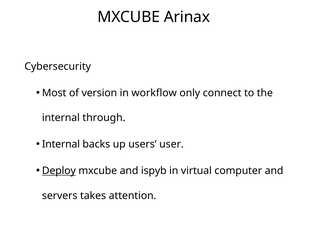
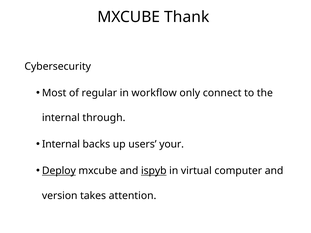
Arinax: Arinax -> Thank
version: version -> regular
user: user -> your
ispyb underline: none -> present
servers: servers -> version
